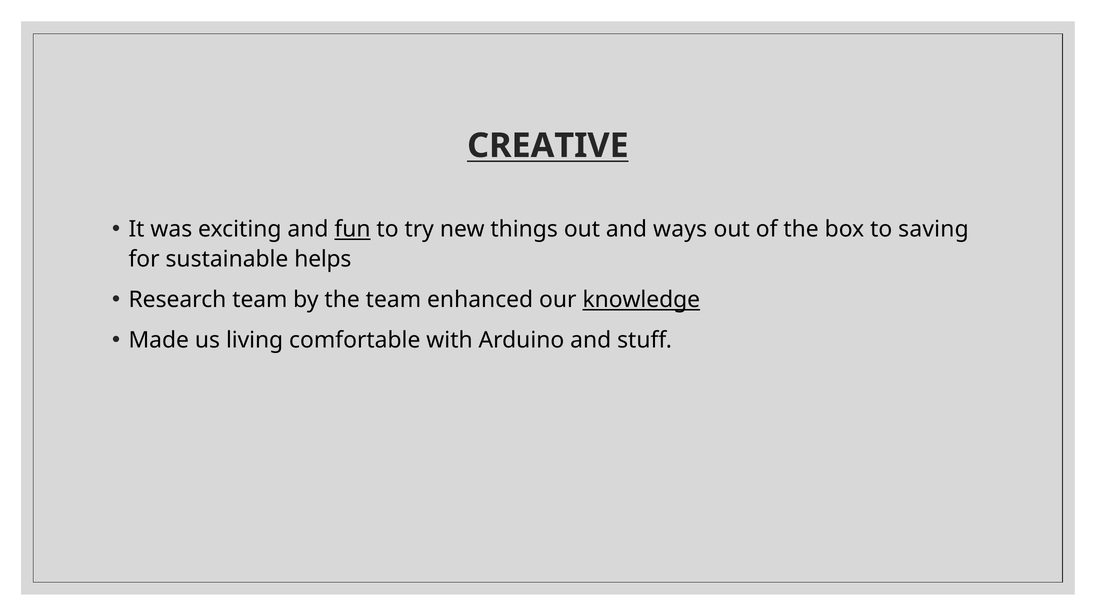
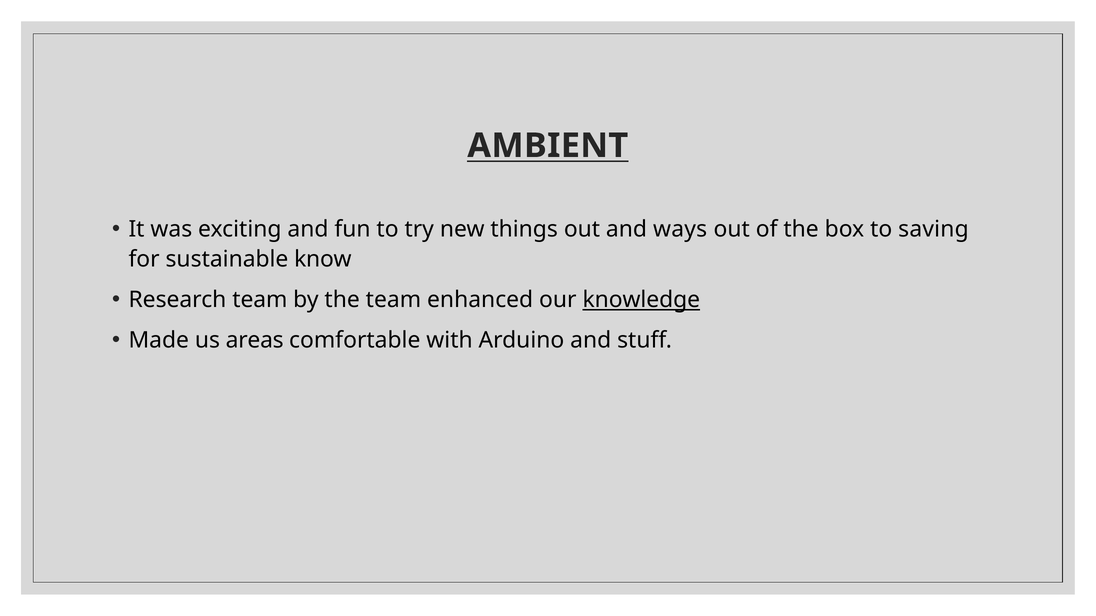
CREATIVE: CREATIVE -> AMBIENT
fun underline: present -> none
helps: helps -> know
living: living -> areas
